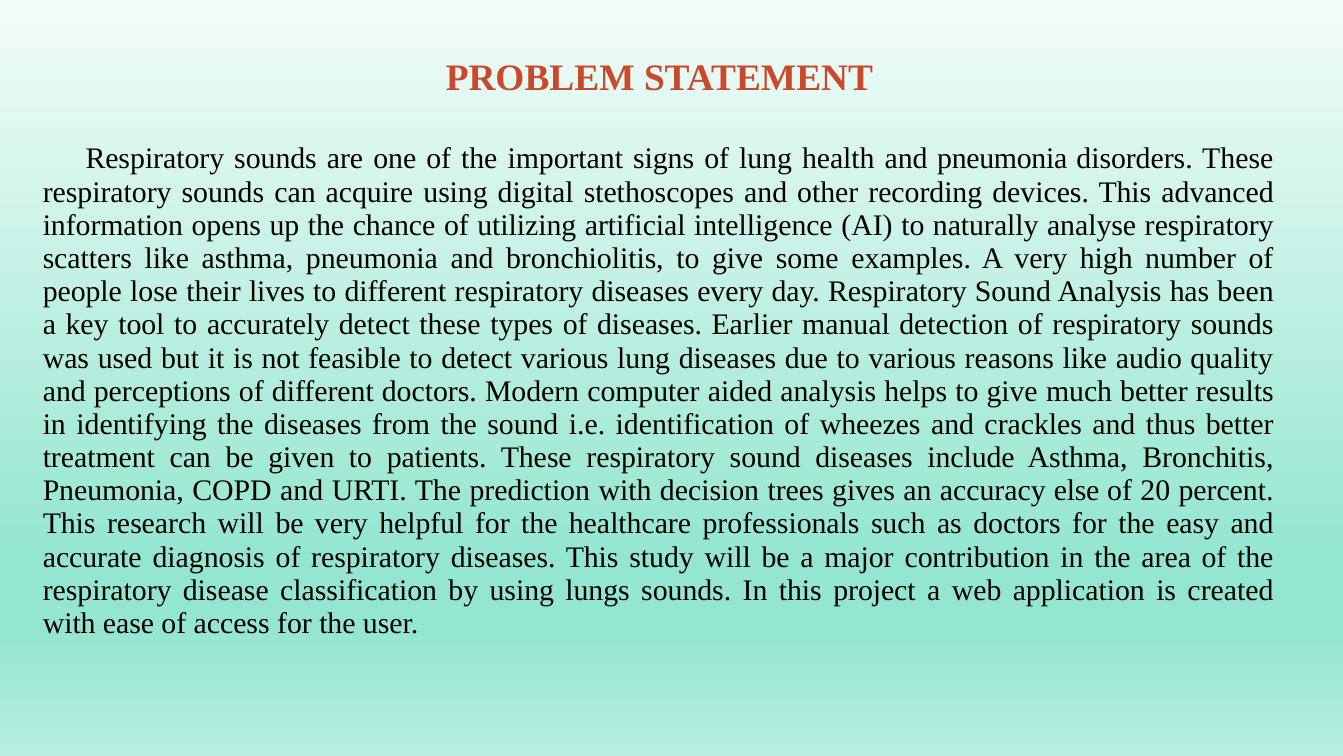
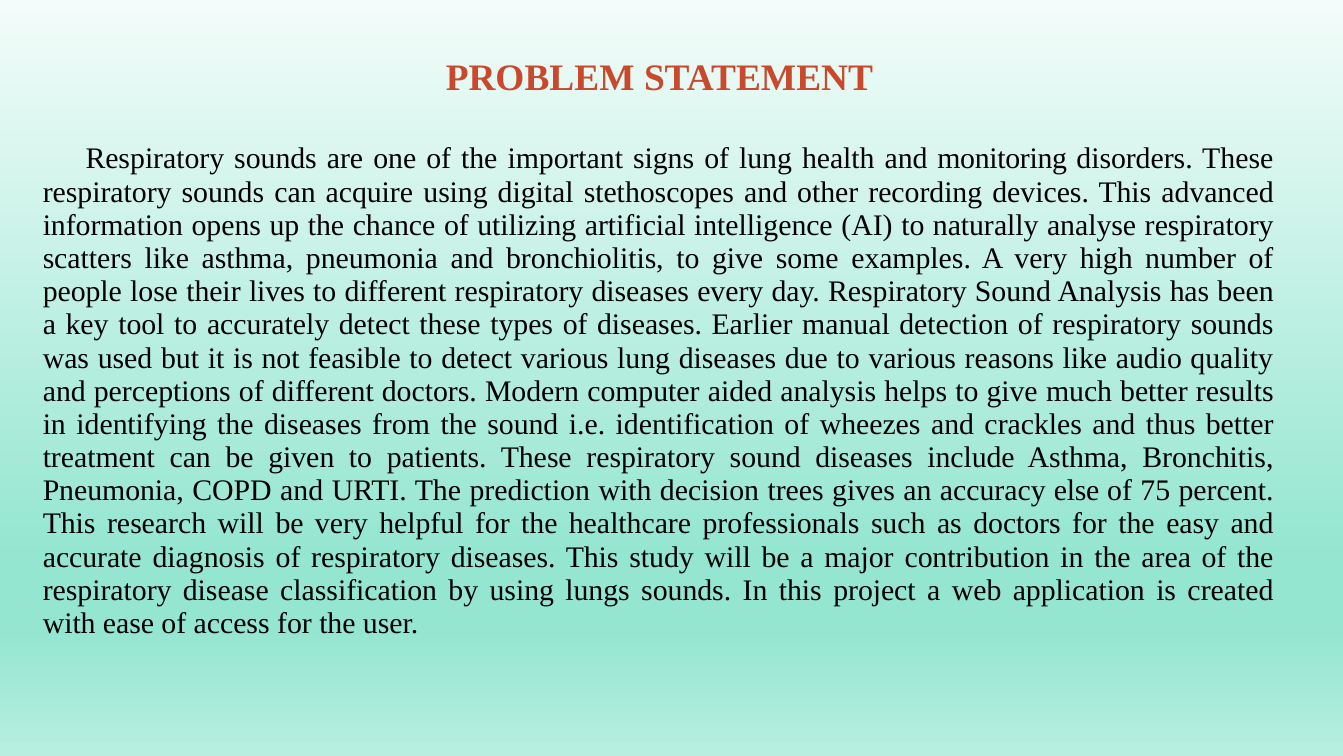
and pneumonia: pneumonia -> monitoring
20: 20 -> 75
